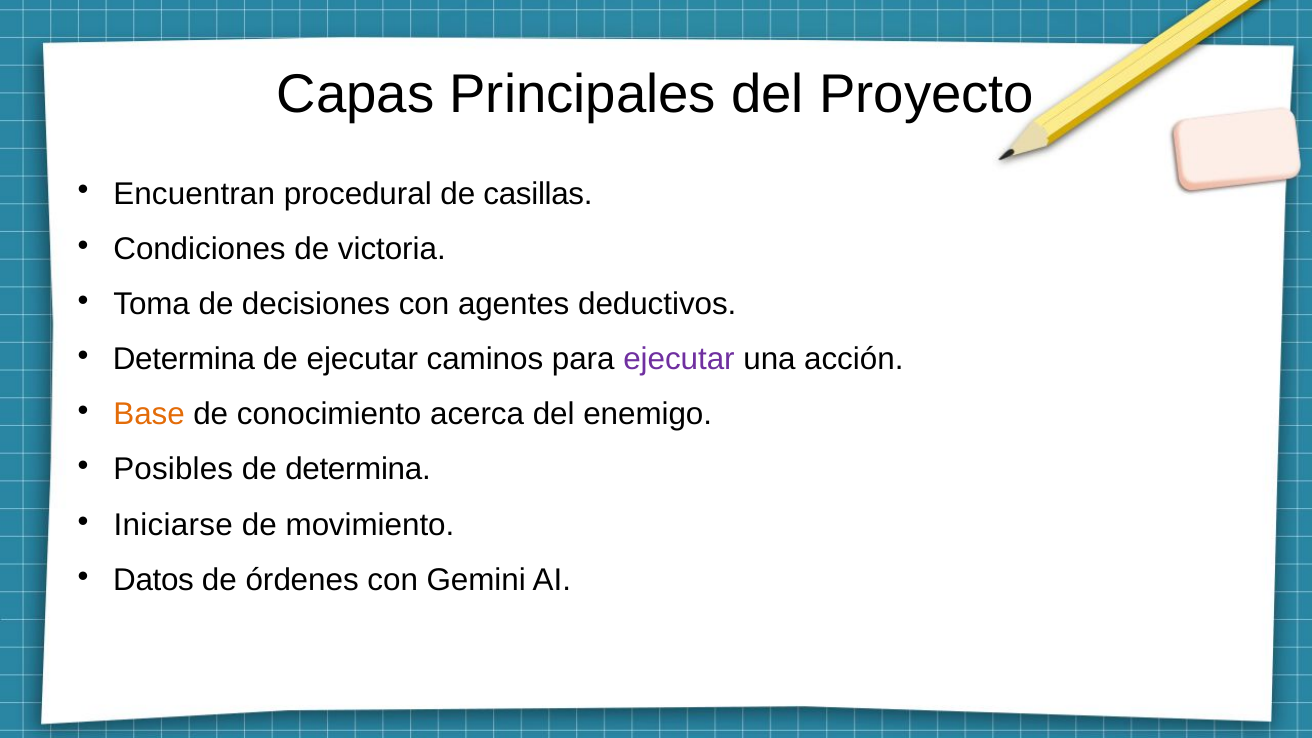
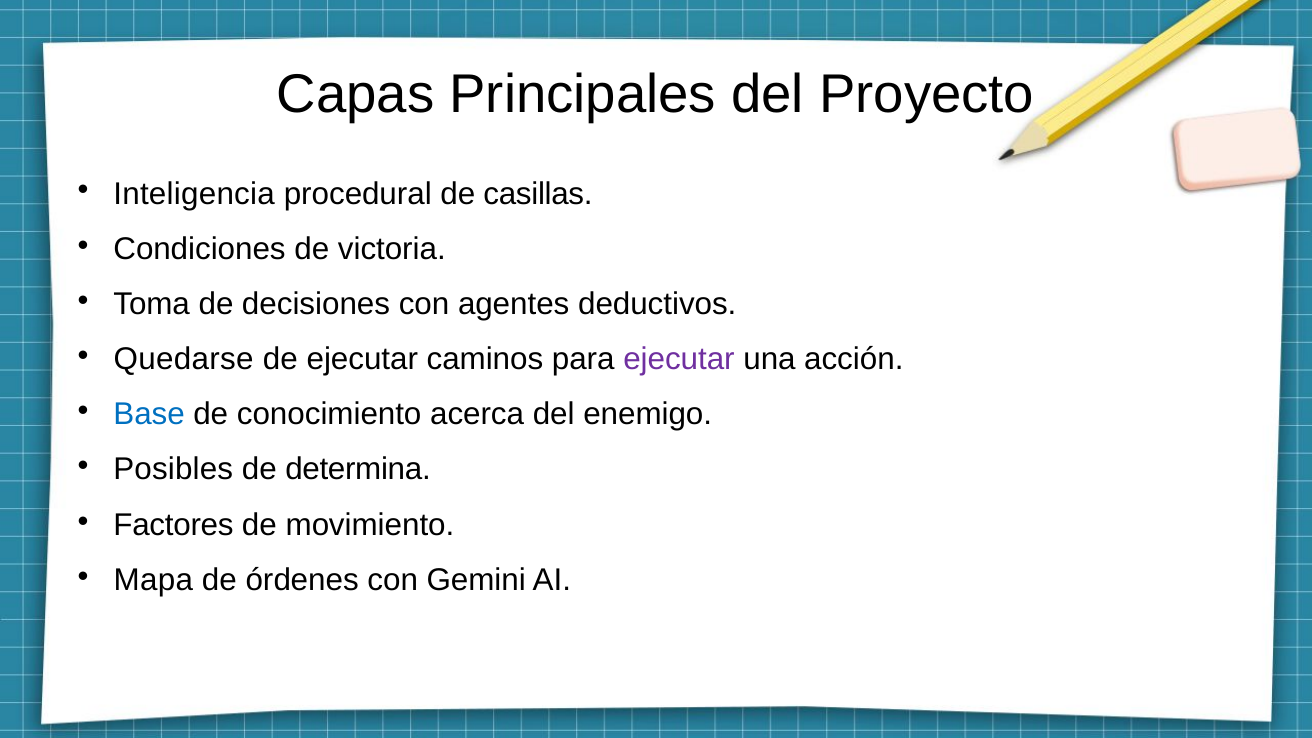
Encuentran: Encuentran -> Inteligencia
Determina at (184, 359): Determina -> Quedarse
Base colour: orange -> blue
Iniciarse: Iniciarse -> Factores
Datos: Datos -> Mapa
